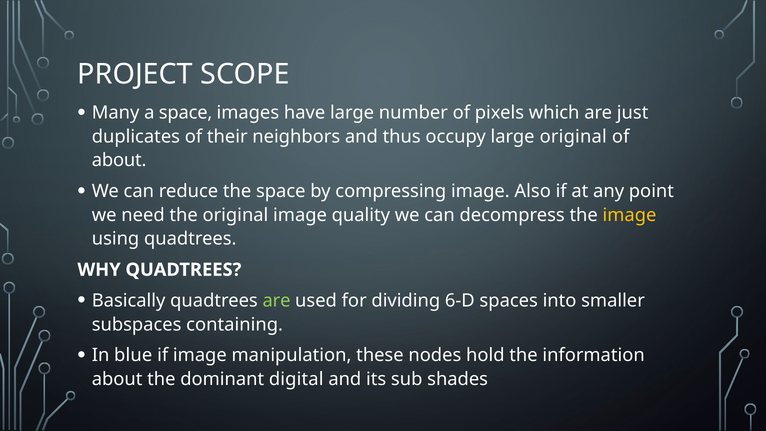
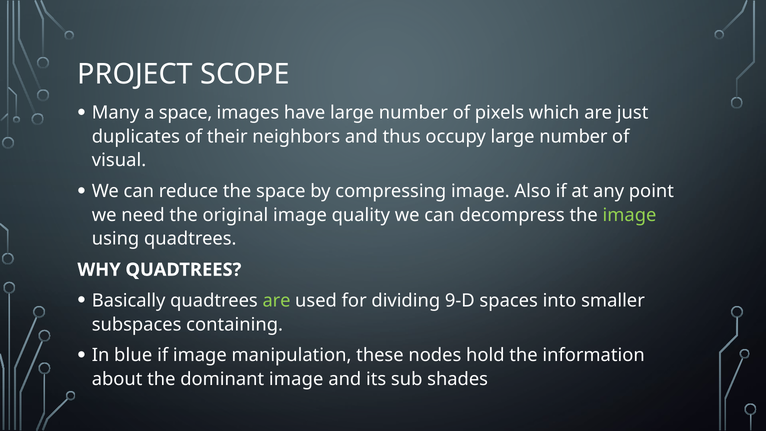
occupy large original: original -> number
about at (119, 160): about -> visual
image at (629, 215) colour: yellow -> light green
6-D: 6-D -> 9-D
dominant digital: digital -> image
